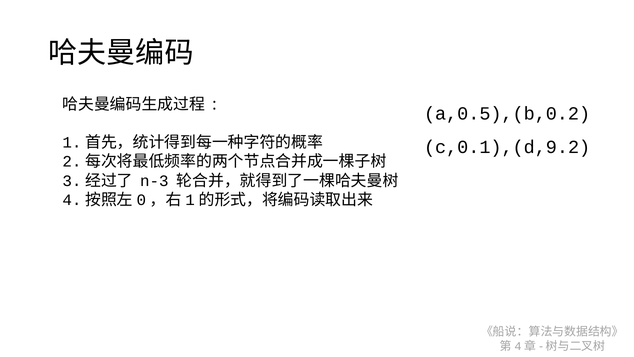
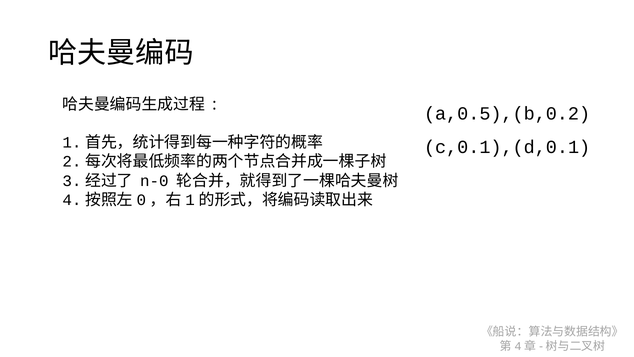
c,0.1),(d,9.2: c,0.1),(d,9.2 -> c,0.1),(d,0.1
n-3: n-3 -> n-0
